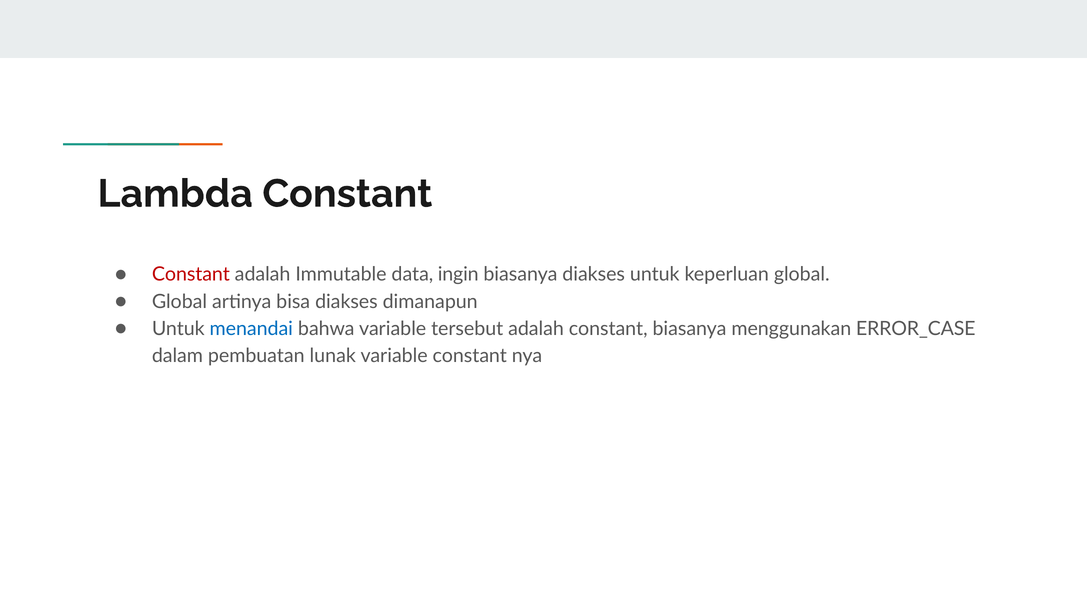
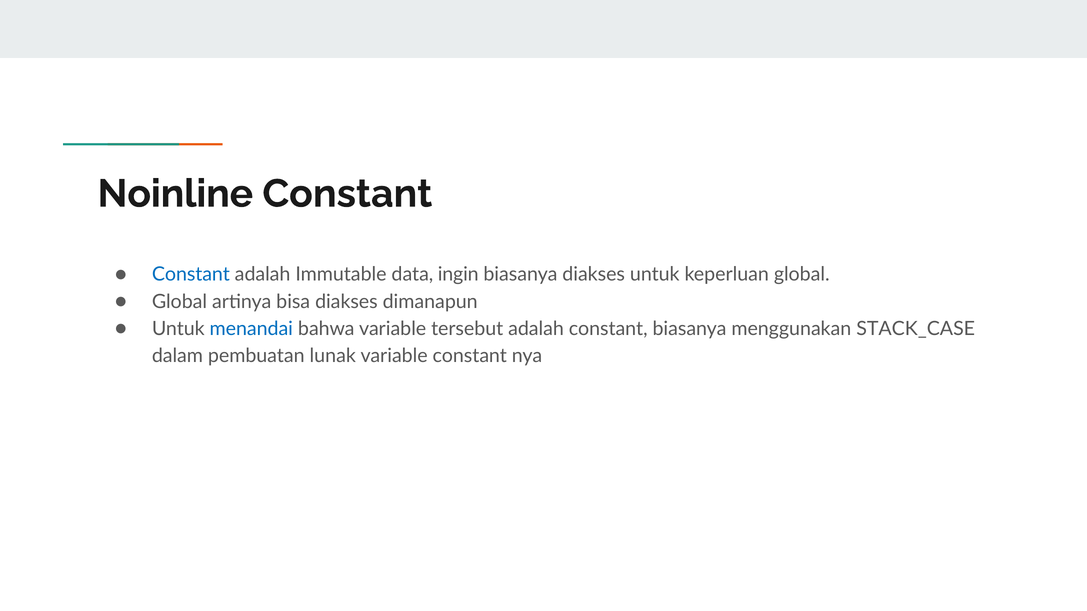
Lambda: Lambda -> Noinline
Constant at (191, 275) colour: red -> blue
ERROR_CASE: ERROR_CASE -> STACK_CASE
